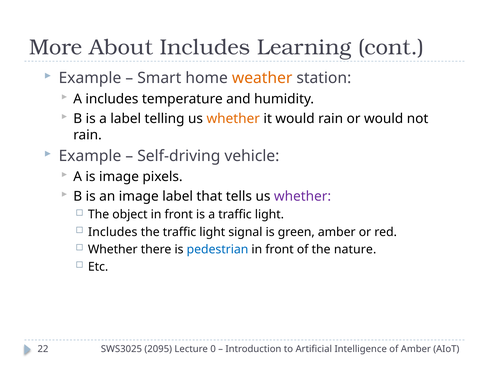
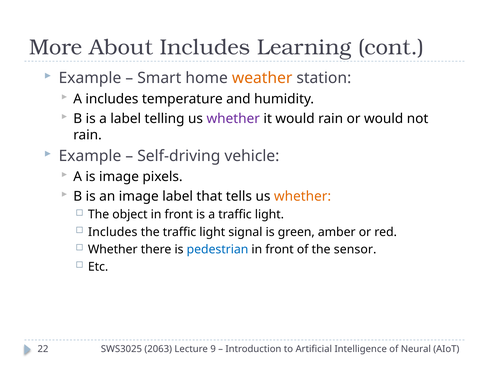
whether at (233, 119) colour: orange -> purple
whether at (303, 196) colour: purple -> orange
nature: nature -> sensor
2095: 2095 -> 2063
0: 0 -> 9
of Amber: Amber -> Neural
